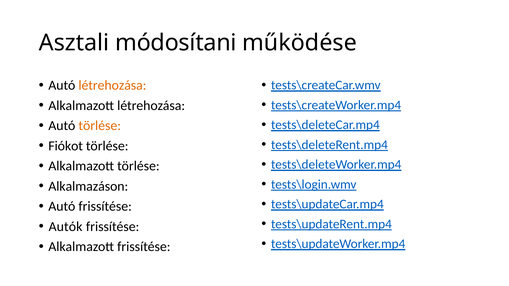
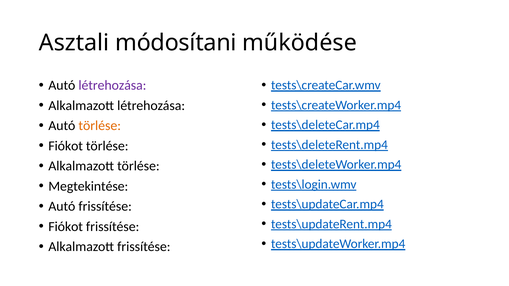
létrehozása at (112, 85) colour: orange -> purple
Alkalmazáson: Alkalmazáson -> Megtekintése
Autók at (66, 227): Autók -> Fiókot
